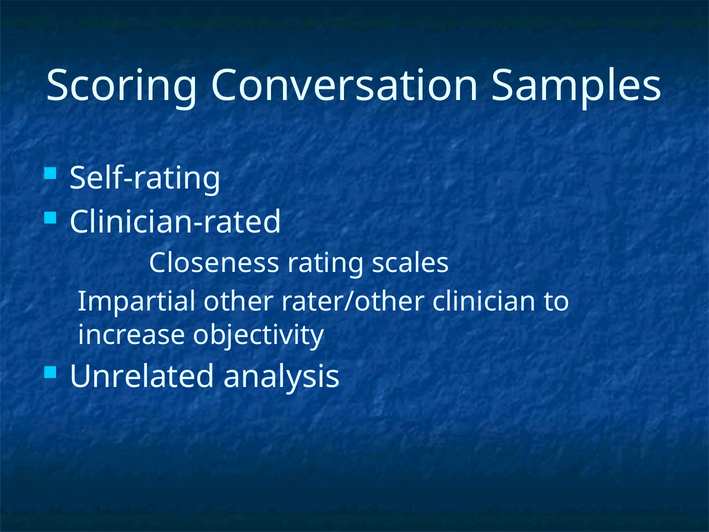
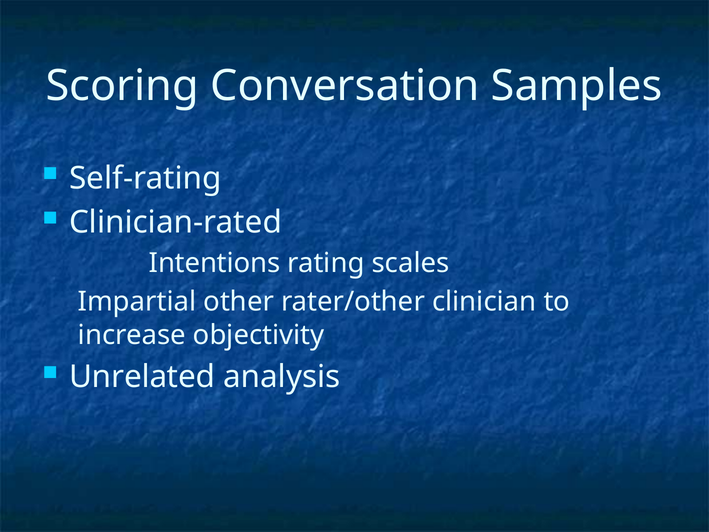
Closeness: Closeness -> Intentions
